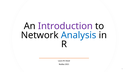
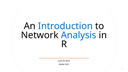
Introduction colour: purple -> blue
